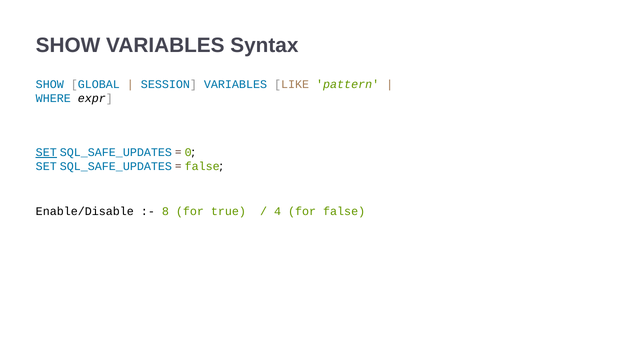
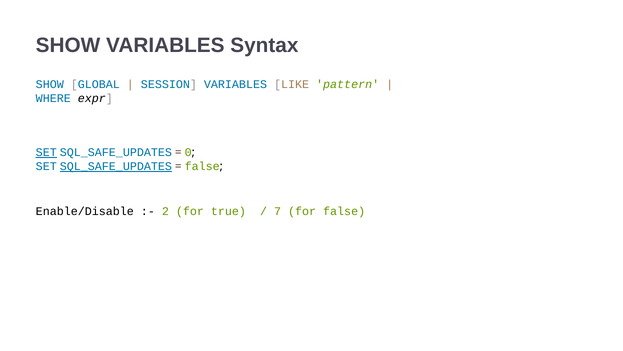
SQL_SAFE_UPDATES at (116, 166) underline: none -> present
8: 8 -> 2
4: 4 -> 7
